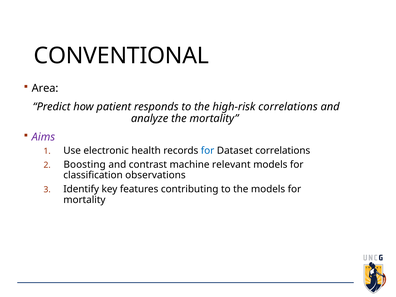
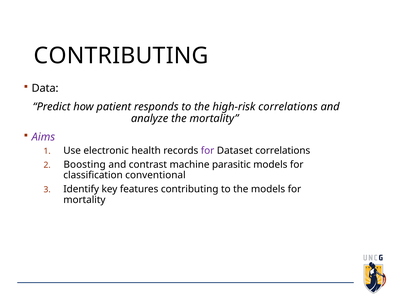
CONVENTIONAL at (121, 56): CONVENTIONAL -> CONTRIBUTING
Area: Area -> Data
for at (208, 151) colour: blue -> purple
relevant: relevant -> parasitic
observations: observations -> conventional
